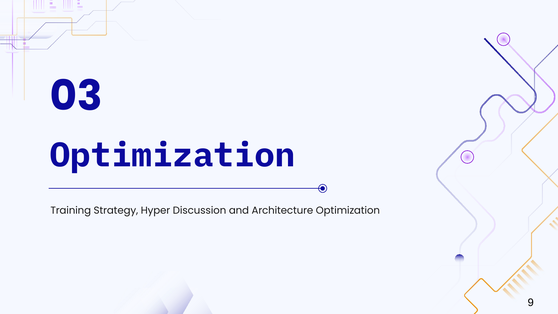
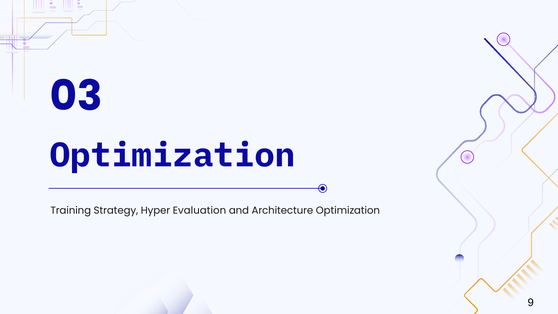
Discussion: Discussion -> Evaluation
